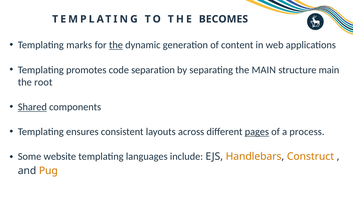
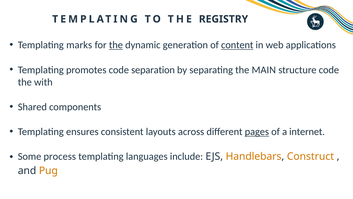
BECOMES: BECOMES -> REGISTRY
content underline: none -> present
structure main: main -> code
root: root -> with
Shared underline: present -> none
process: process -> internet
website: website -> process
